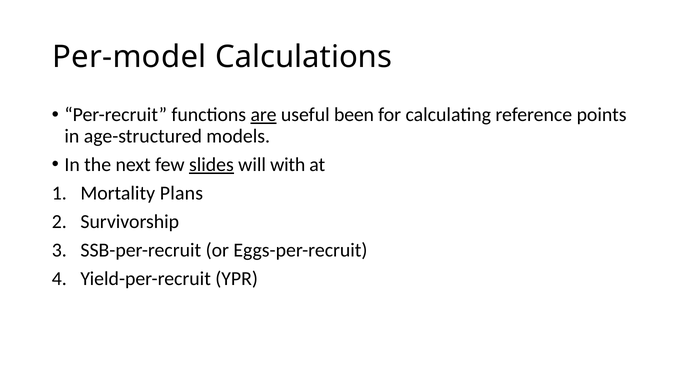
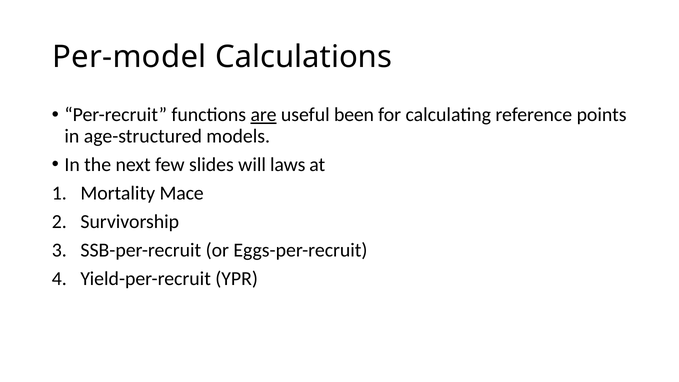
slides underline: present -> none
with: with -> laws
Plans: Plans -> Mace
